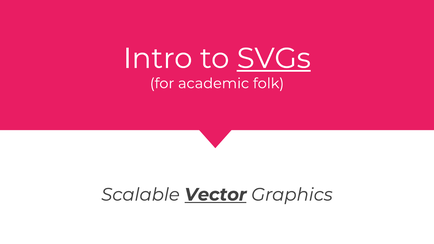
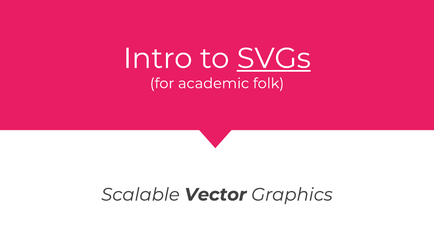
Vector underline: present -> none
